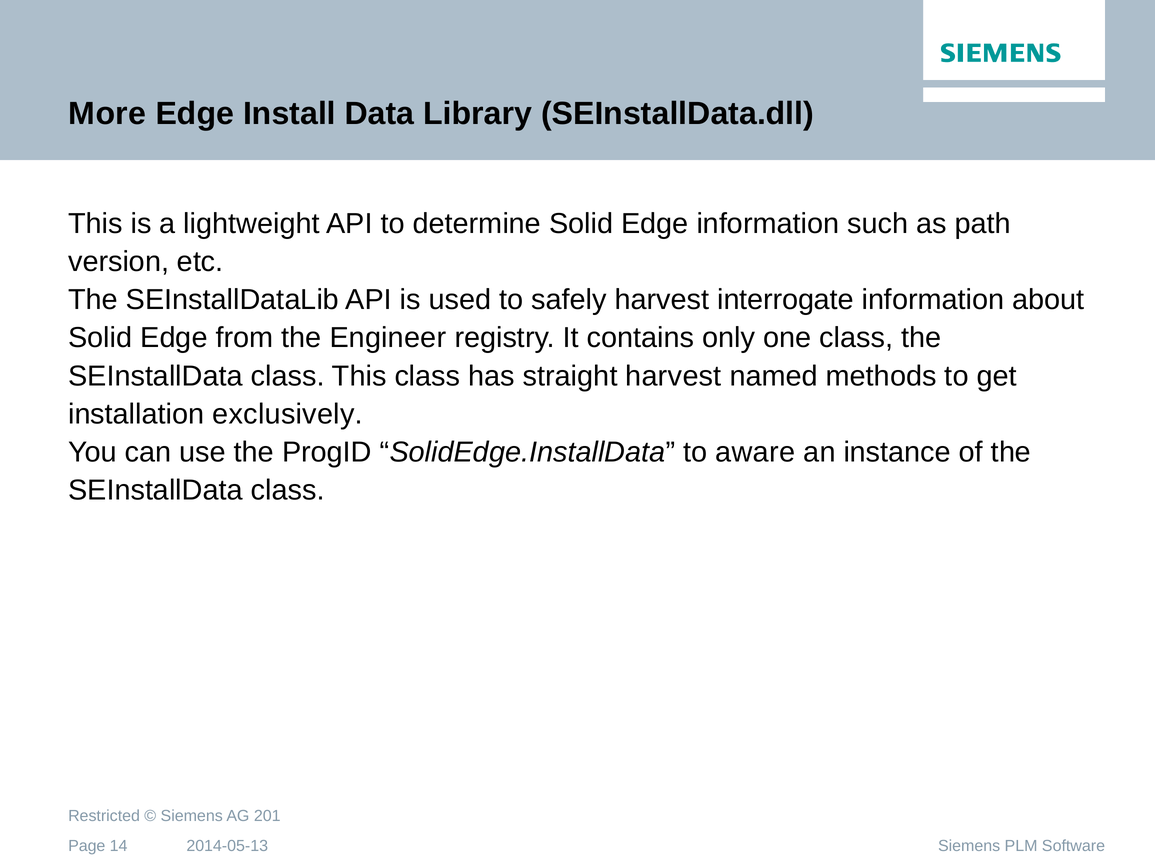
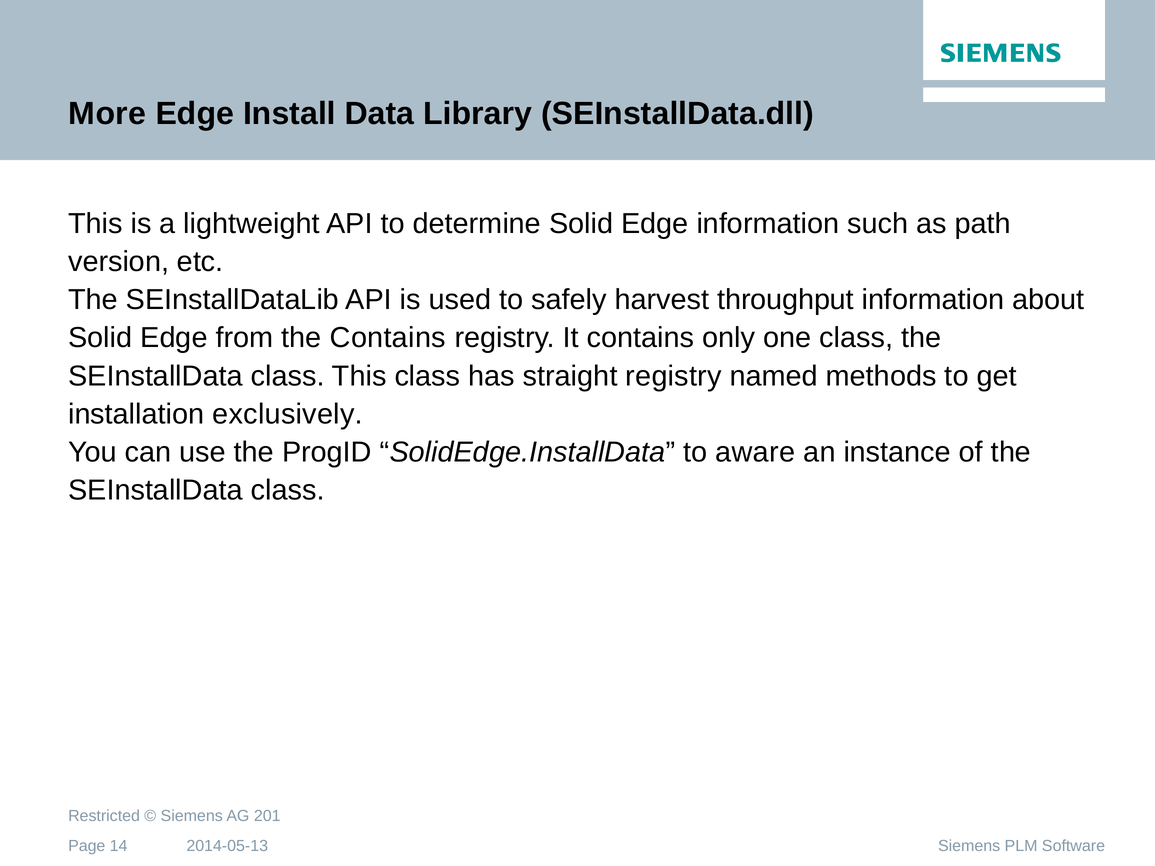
interrogate: interrogate -> throughput
the Engineer: Engineer -> Contains
straight harvest: harvest -> registry
